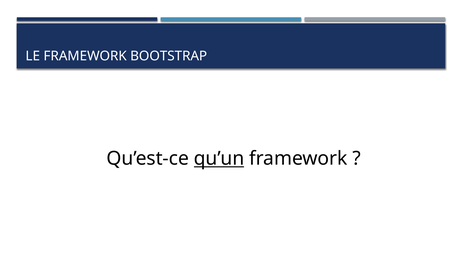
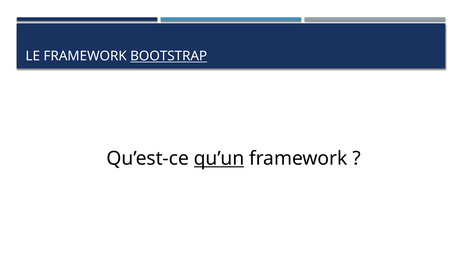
BOOTSTRAP underline: none -> present
